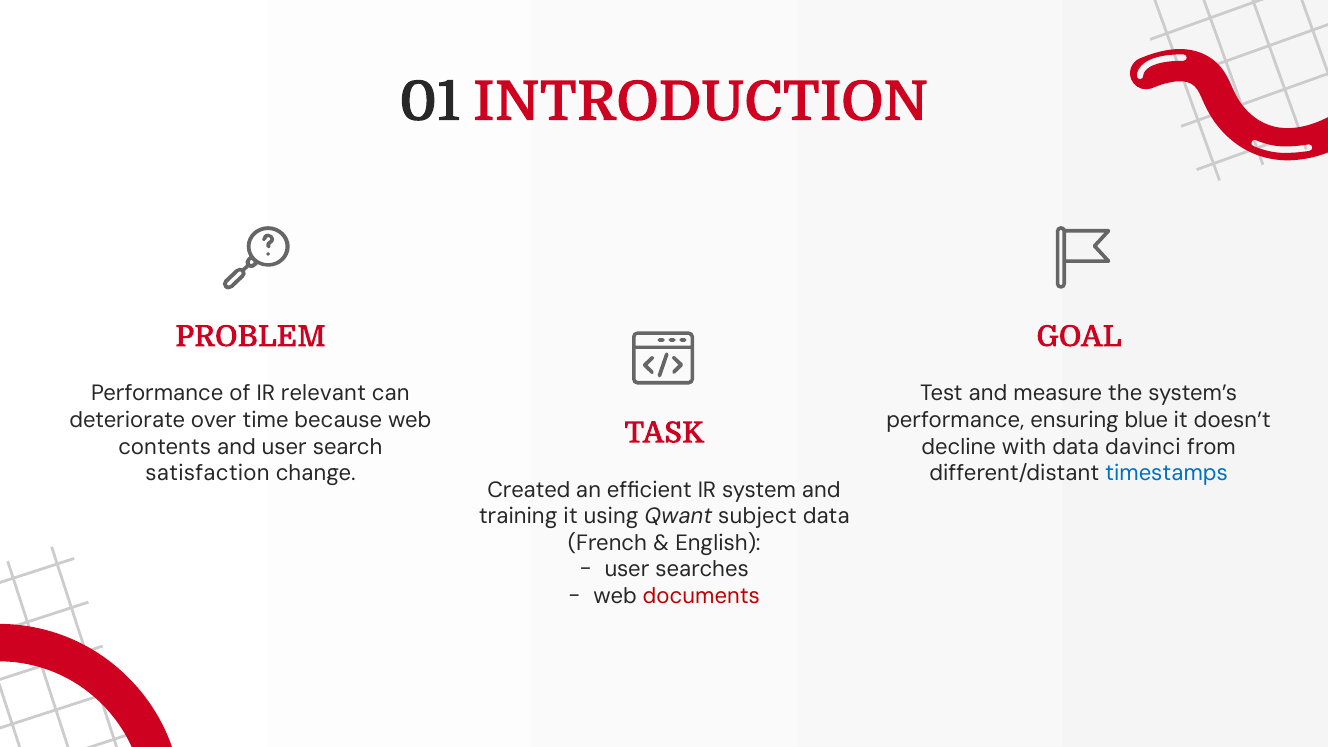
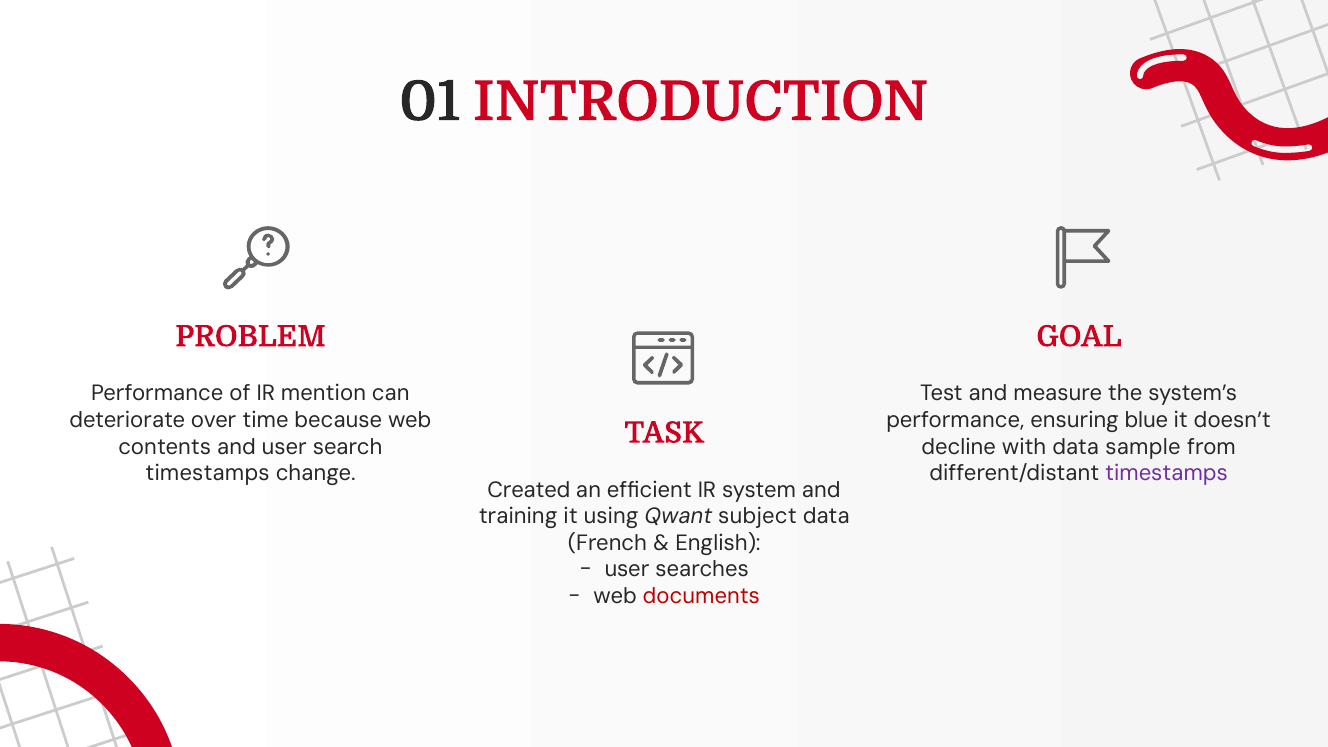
relevant: relevant -> mention
davinci: davinci -> sample
satisfaction at (208, 473): satisfaction -> timestamps
timestamps at (1167, 473) colour: blue -> purple
